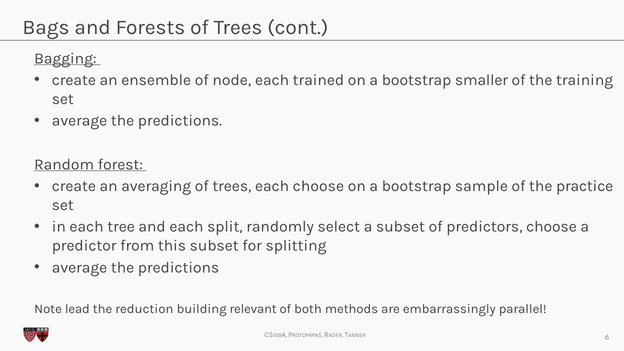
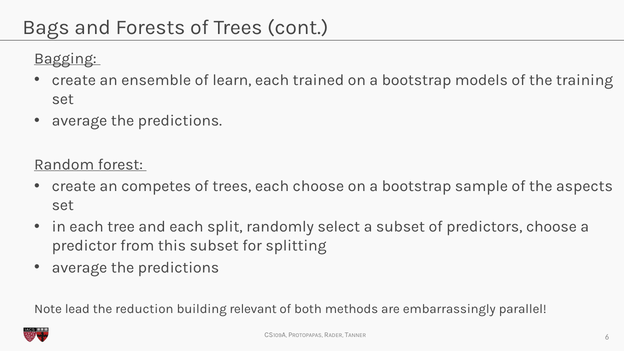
node: node -> learn
smaller: smaller -> models
averaging: averaging -> competes
practice: practice -> aspects
